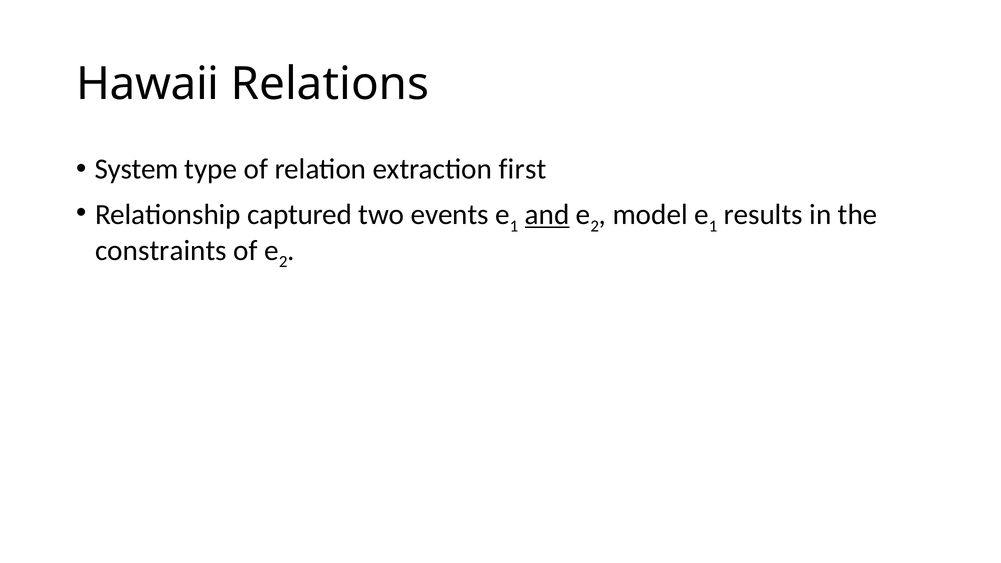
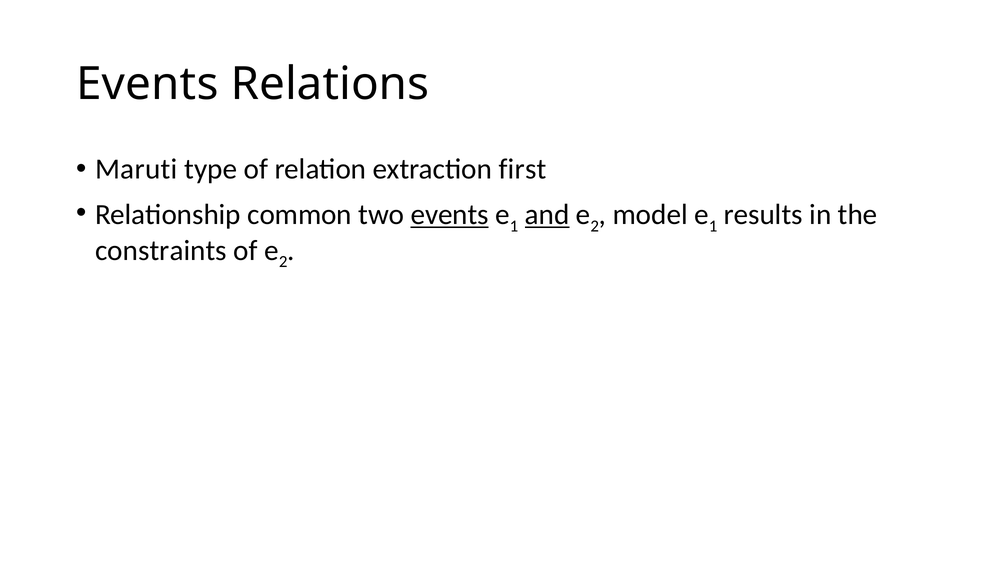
Hawaii at (148, 84): Hawaii -> Events
System: System -> Maruti
captured: captured -> common
events at (450, 215) underline: none -> present
